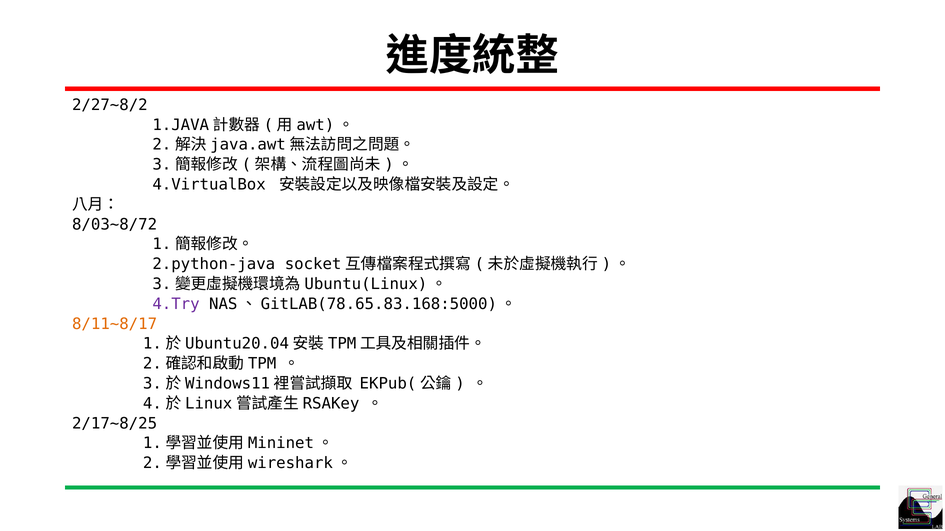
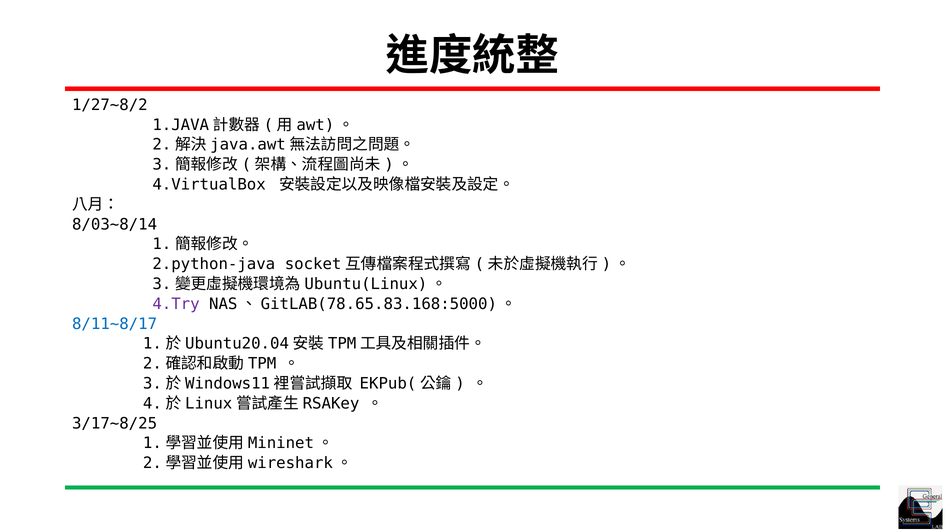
2/27~8/2: 2/27~8/2 -> 1/27~8/2
8/03~8/72: 8/03~8/72 -> 8/03~8/14
8/11~8/17 colour: orange -> blue
2/17~8/25: 2/17~8/25 -> 3/17~8/25
